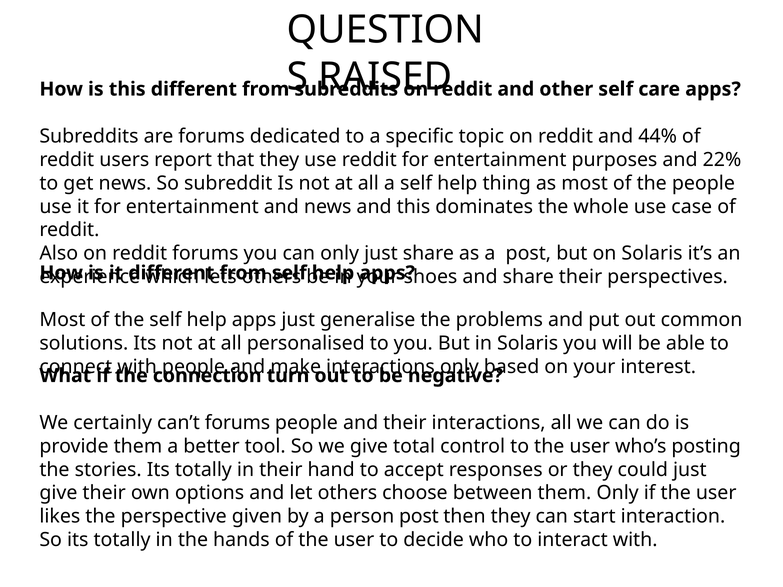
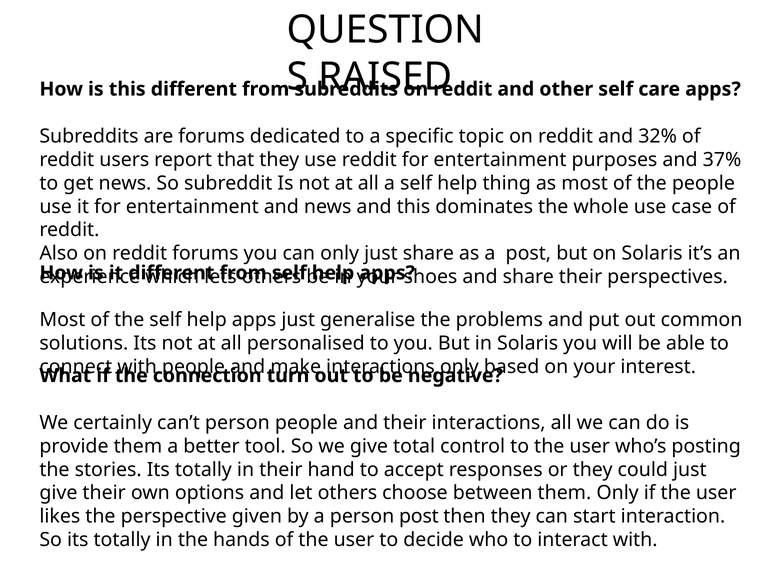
44%: 44% -> 32%
22%: 22% -> 37%
can’t forums: forums -> person
